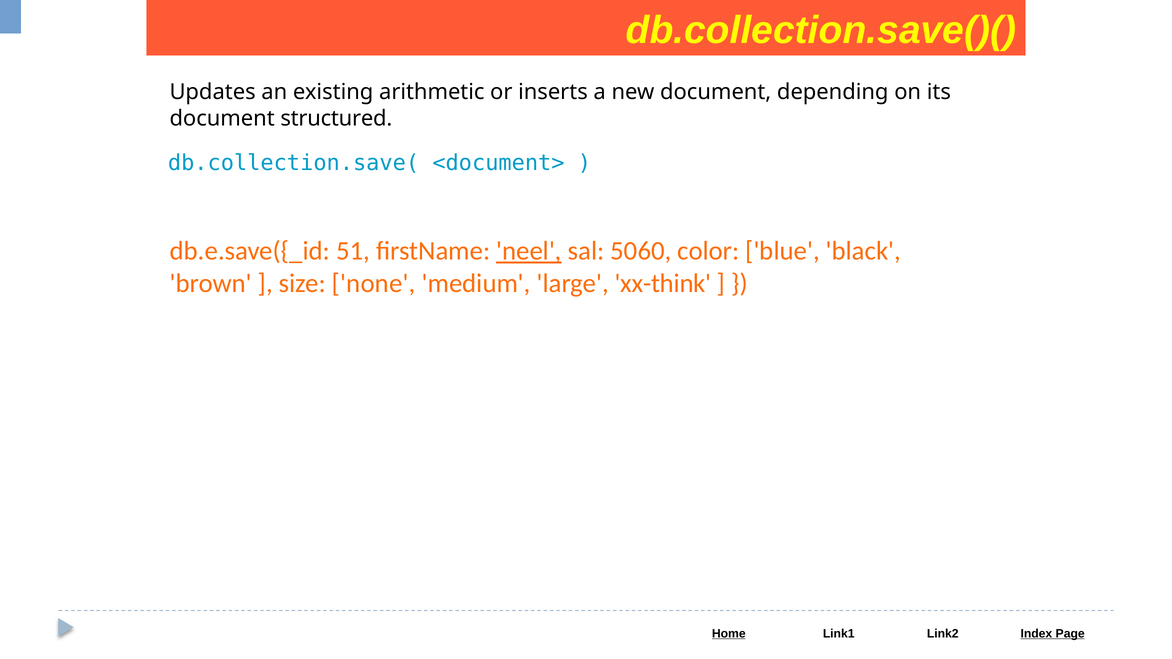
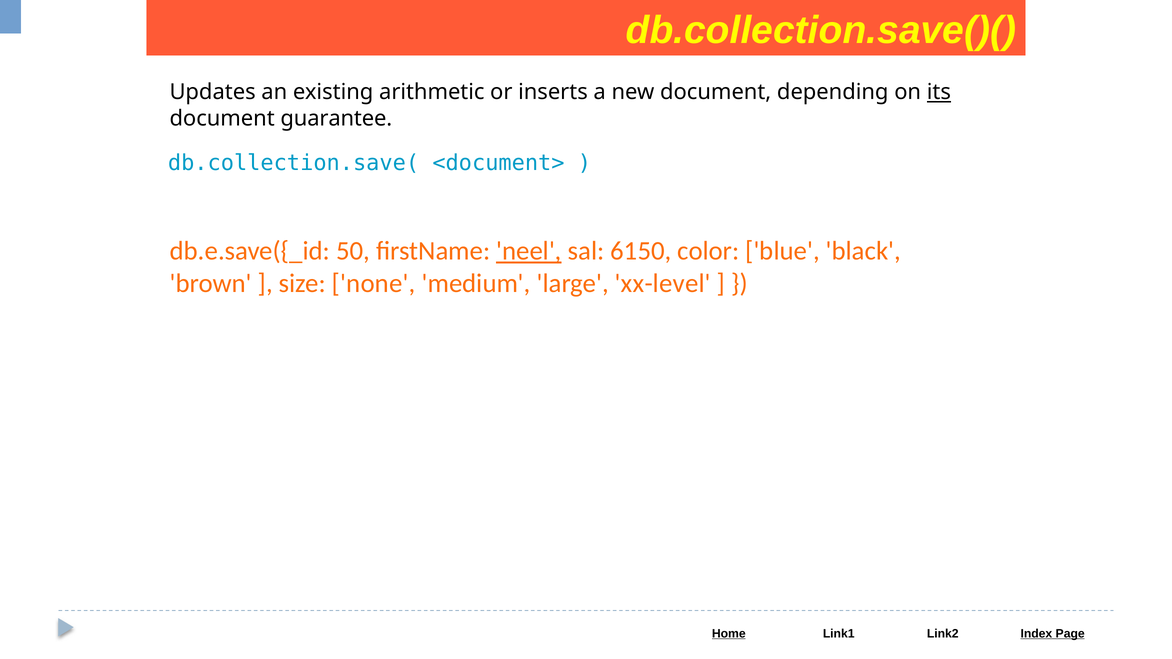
its underline: none -> present
structured: structured -> guarantee
51: 51 -> 50
5060: 5060 -> 6150
xx-think: xx-think -> xx-level
